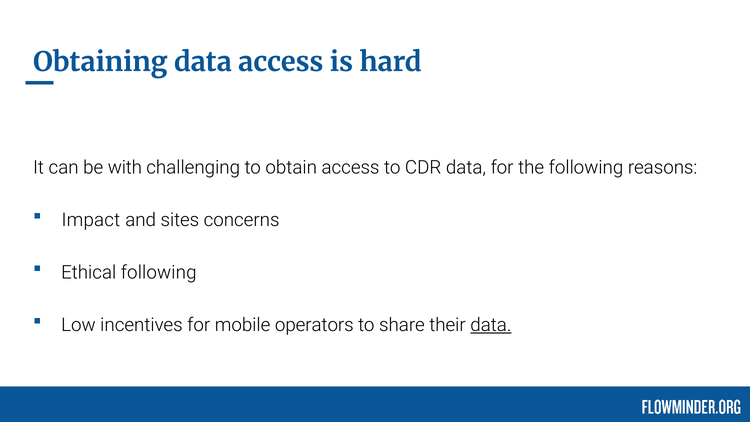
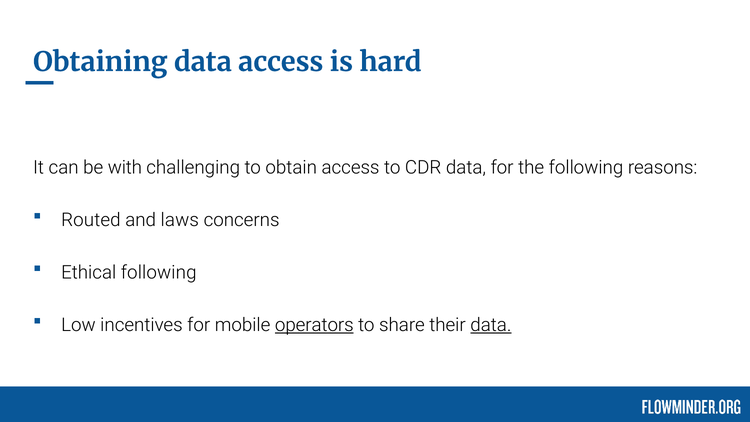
Impact: Impact -> Routed
sites: sites -> laws
operators underline: none -> present
